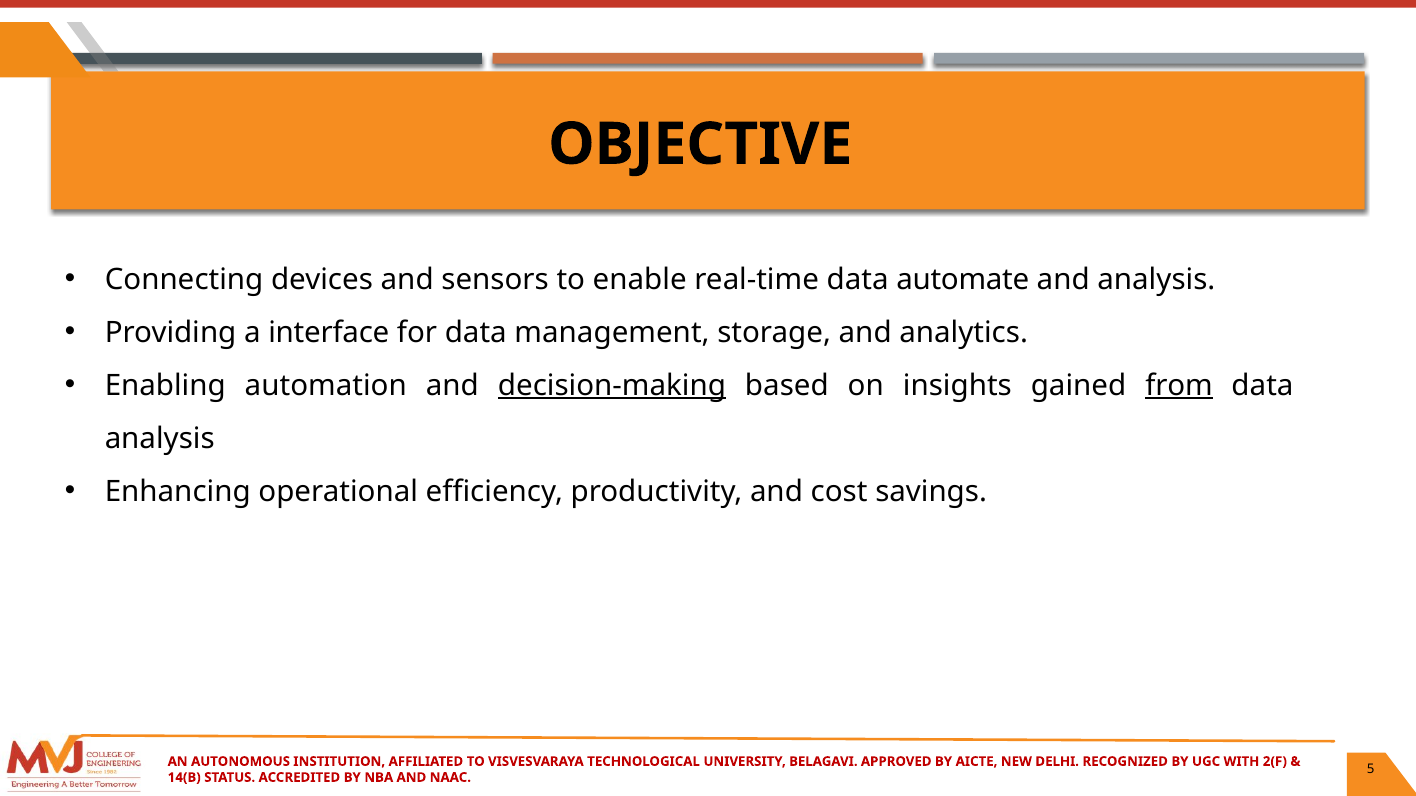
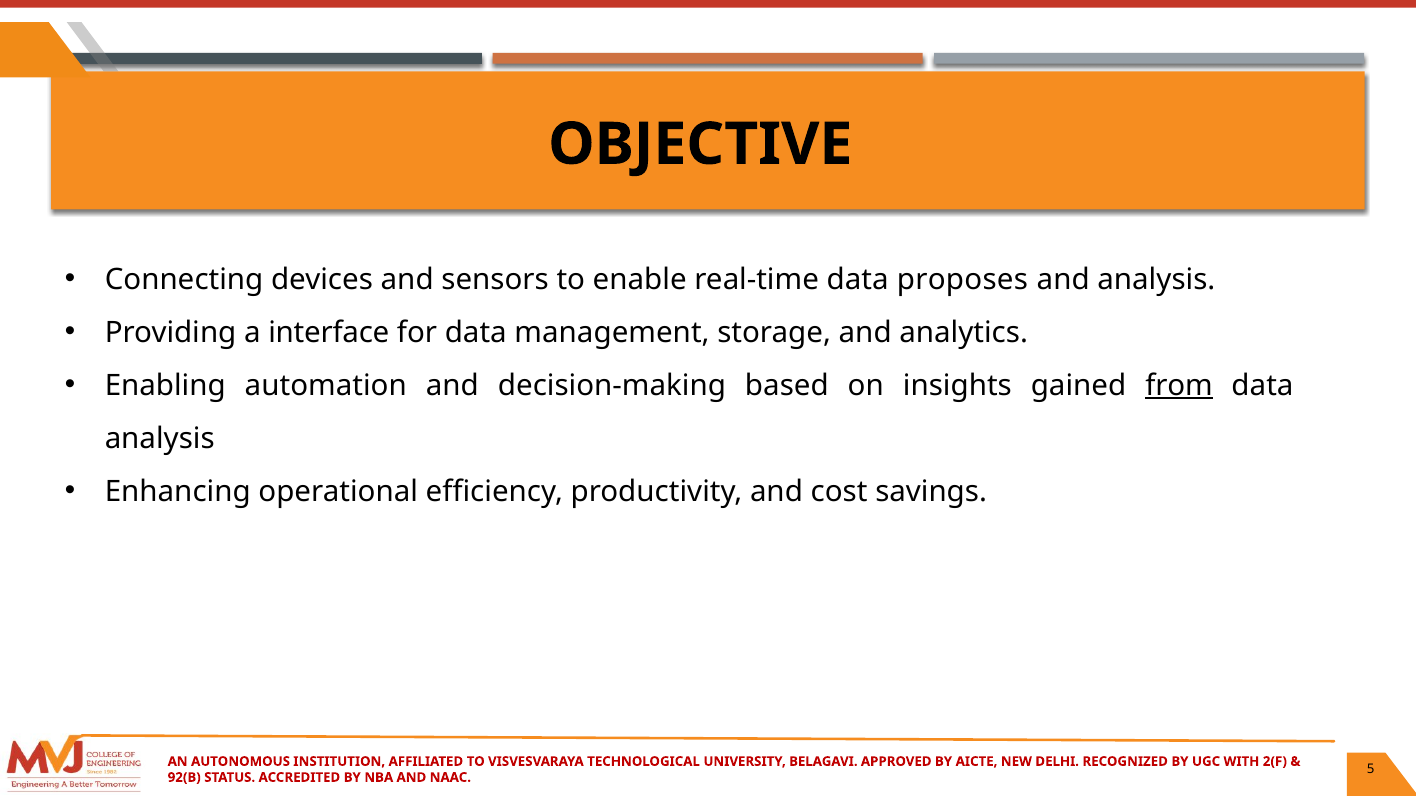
automate: automate -> proposes
decision-making underline: present -> none
14(B: 14(B -> 92(B
